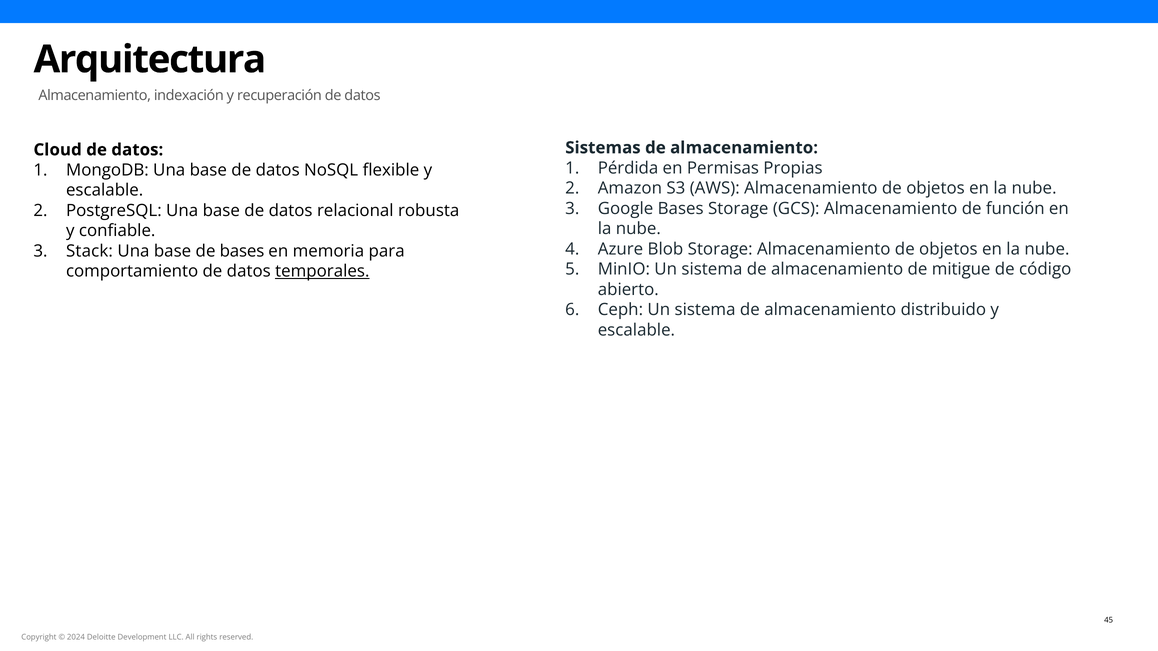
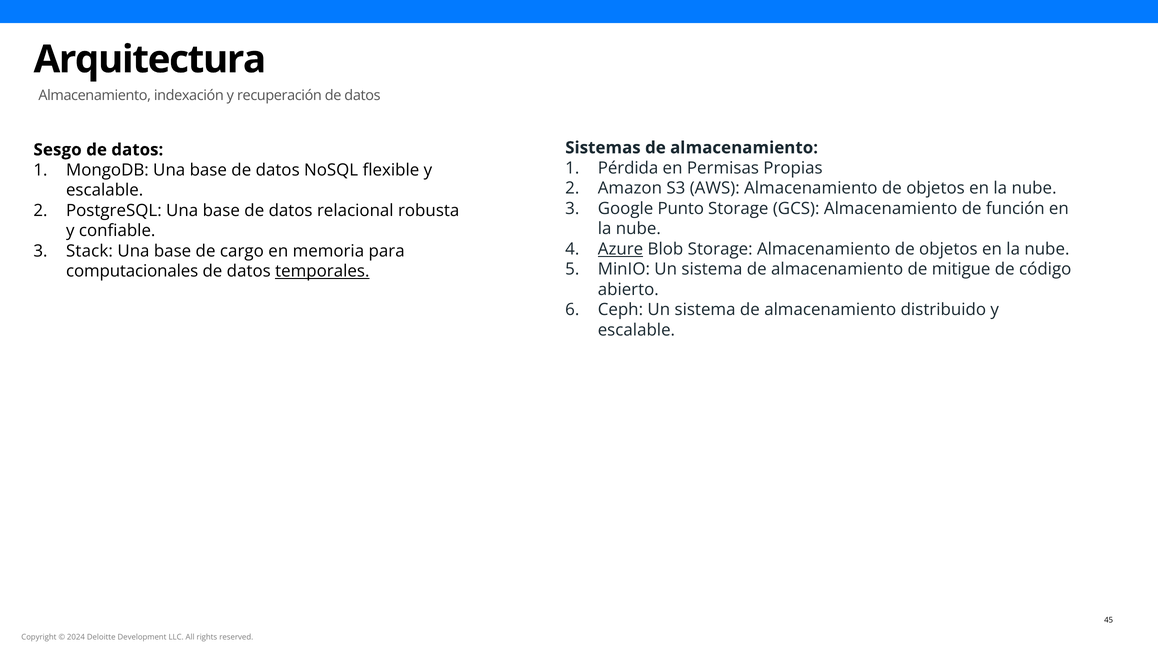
Cloud: Cloud -> Sesgo
Google Bases: Bases -> Punto
Azure underline: none -> present
de bases: bases -> cargo
comportamiento: comportamiento -> computacionales
